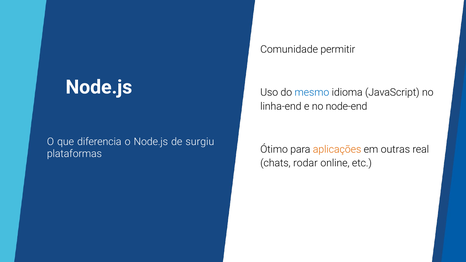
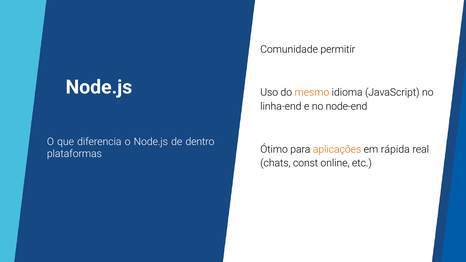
mesmo colour: blue -> orange
surgiu: surgiu -> dentro
outras: outras -> rápida
rodar: rodar -> const
